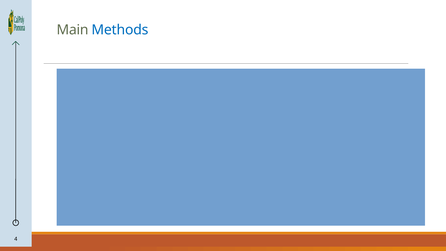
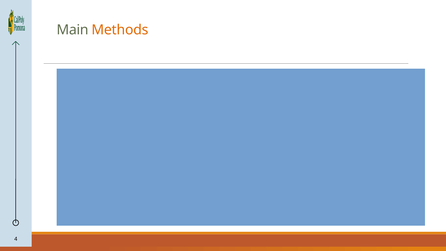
Methods colour: blue -> orange
